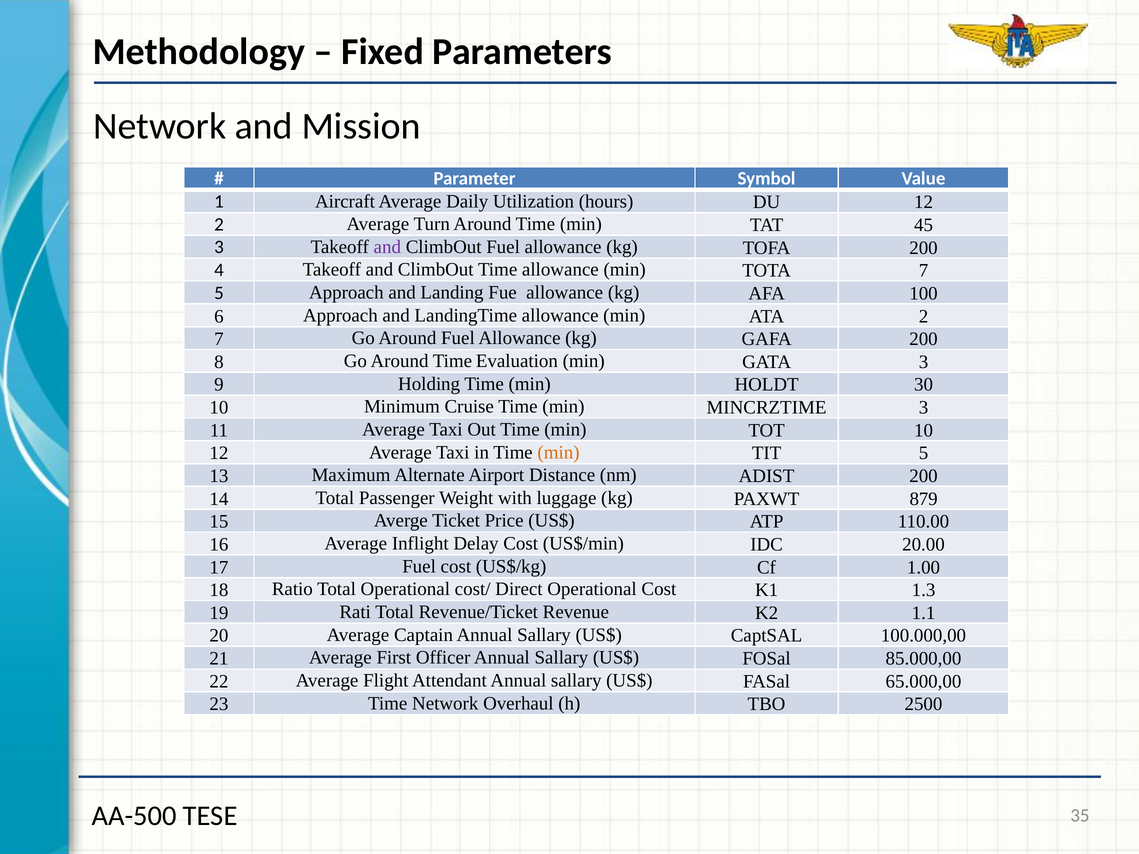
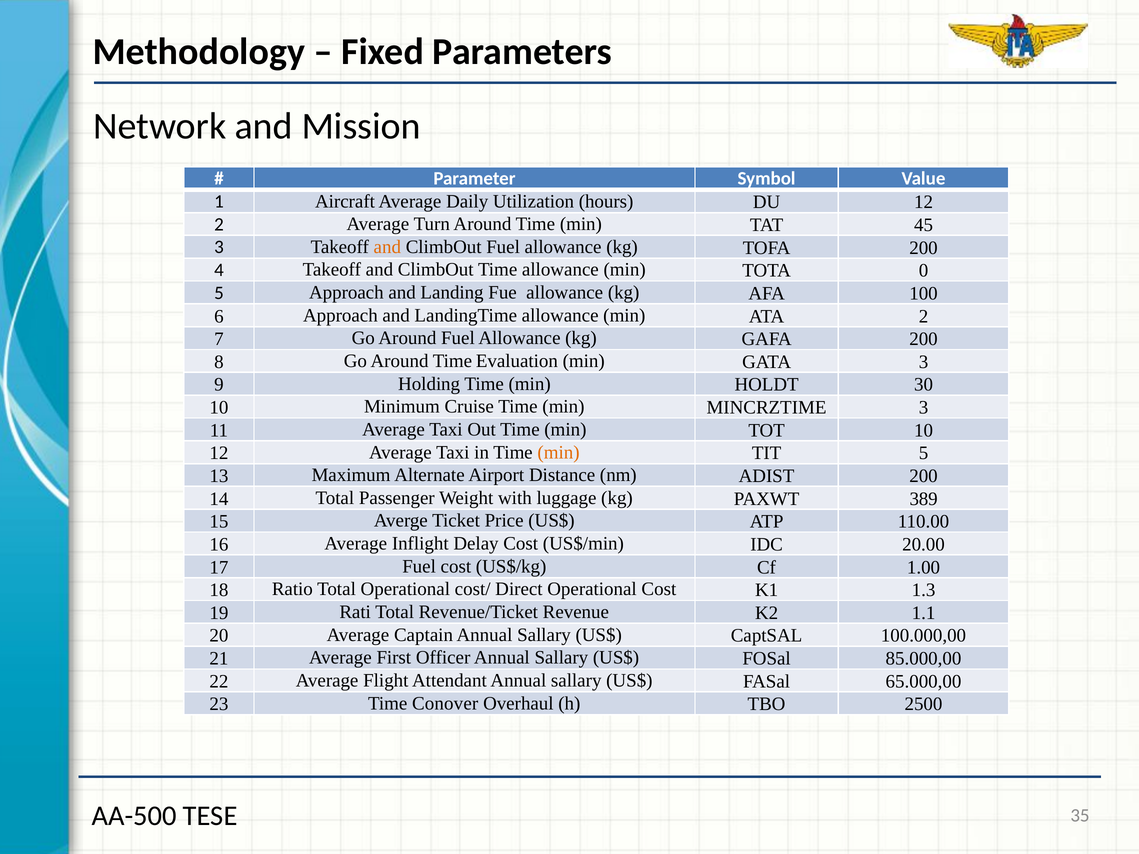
and at (387, 247) colour: purple -> orange
TOTA 7: 7 -> 0
879: 879 -> 389
Time Network: Network -> Conover
